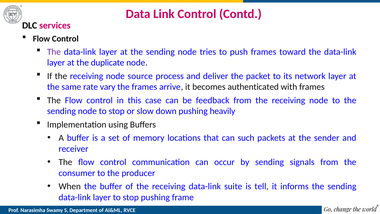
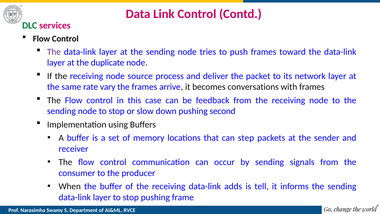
DLC colour: black -> green
authenticated: authenticated -> conversations
heavily: heavily -> second
such: such -> step
suite: suite -> adds
